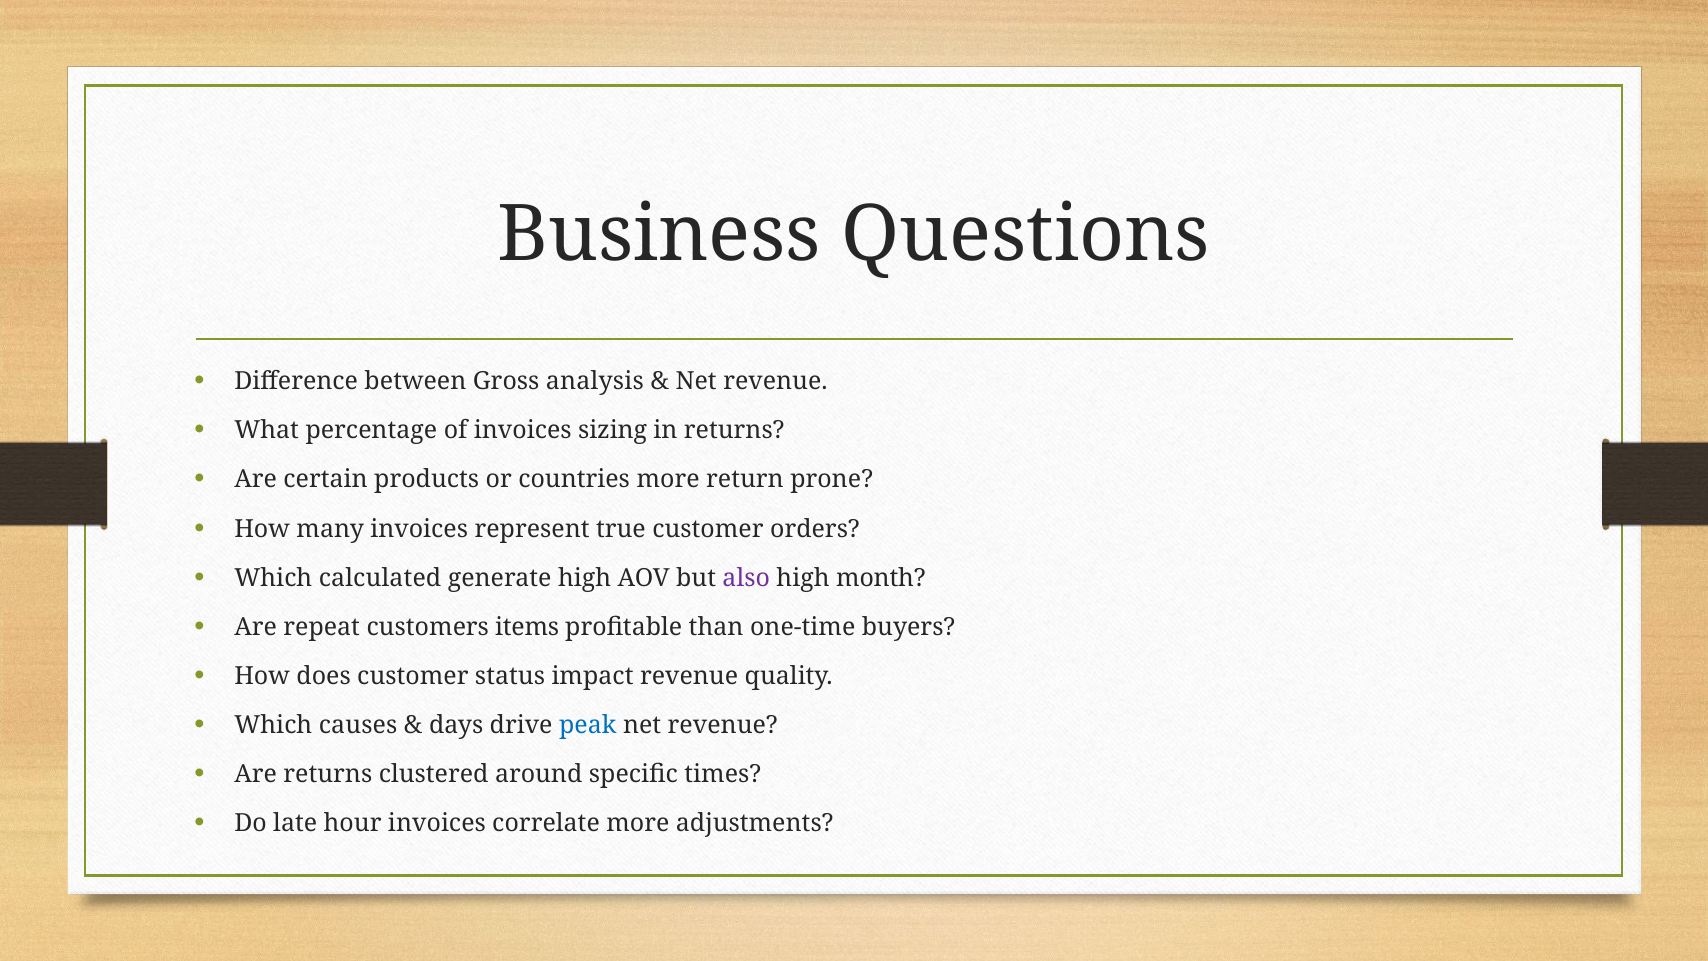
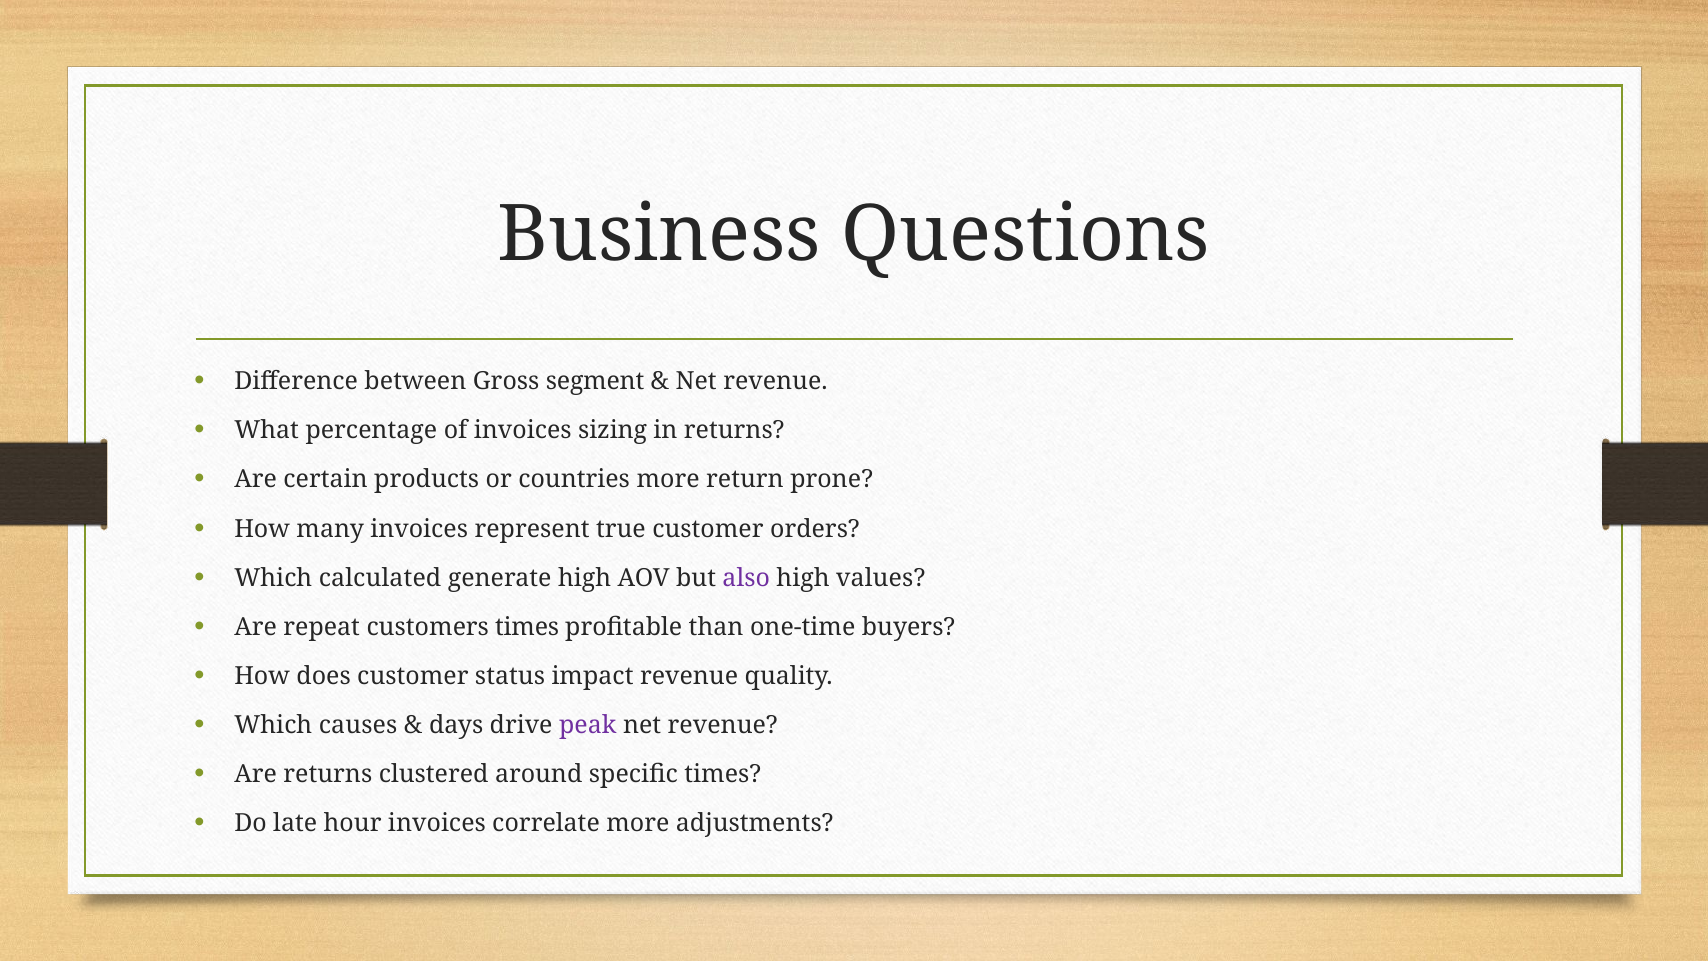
analysis: analysis -> segment
month: month -> values
customers items: items -> times
peak colour: blue -> purple
